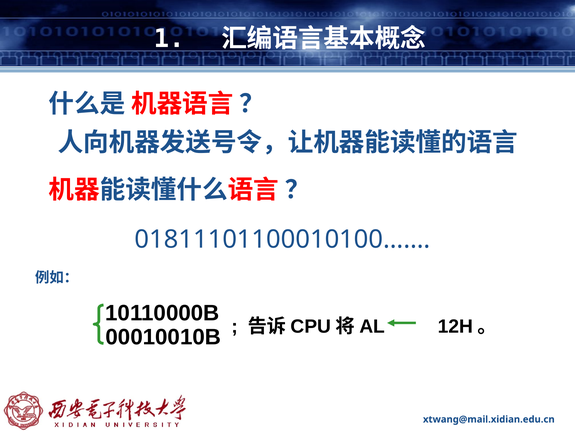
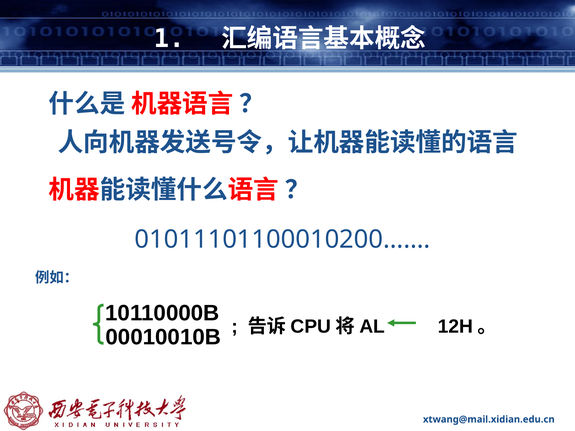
01811101100010100……: 01811101100010100…… -> 01011101100010200……
